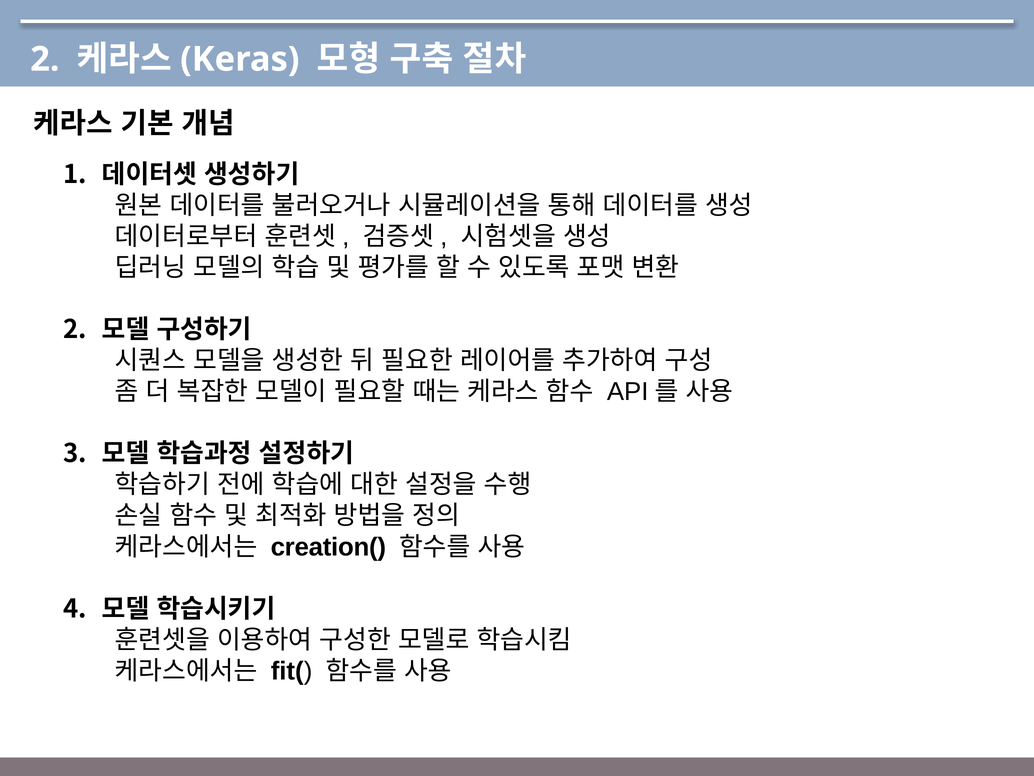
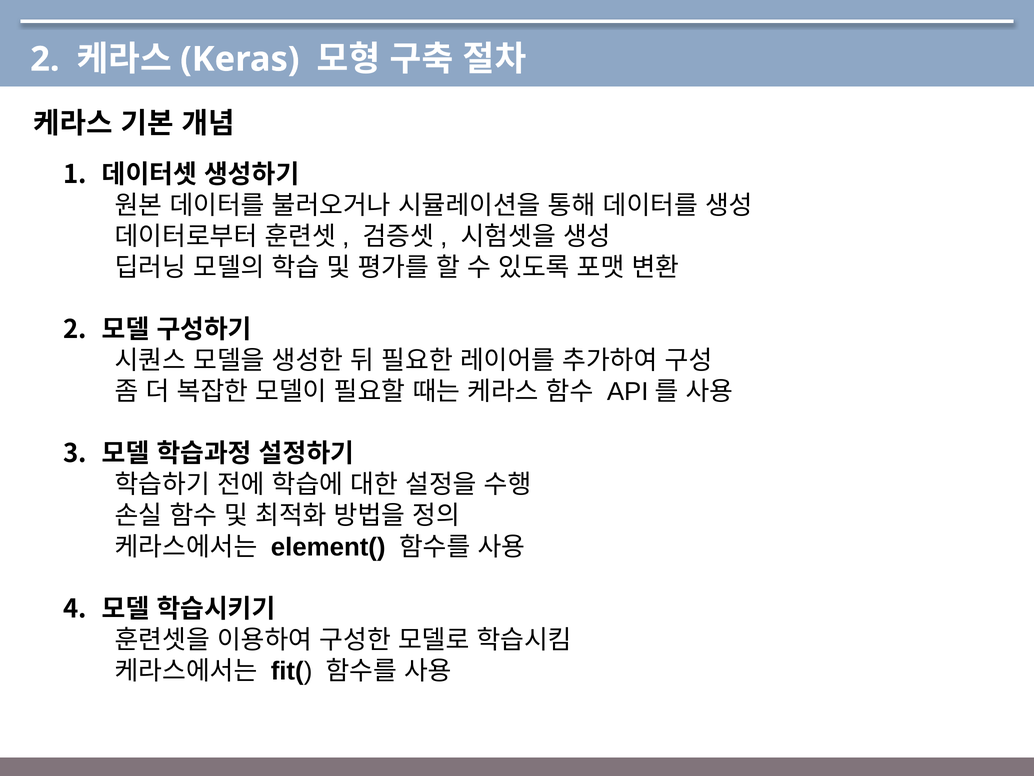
creation(: creation( -> element(
